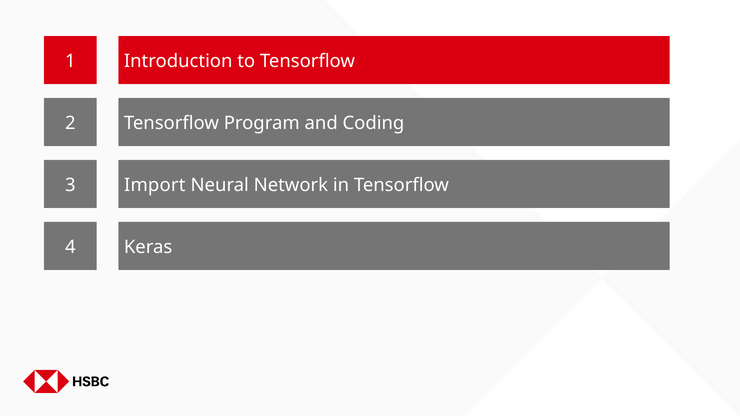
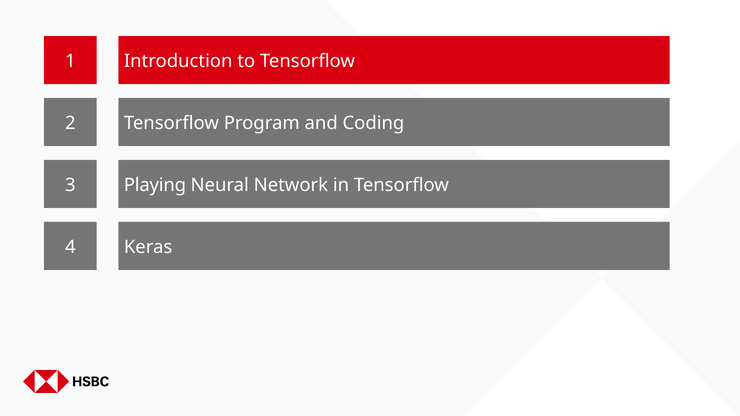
Import: Import -> Playing
